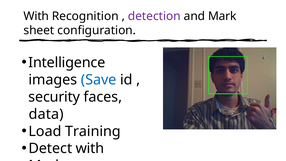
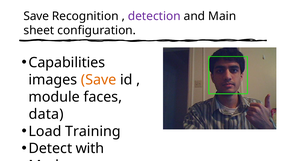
With at (36, 16): With -> Save
and Mark: Mark -> Main
Intelligence: Intelligence -> Capabilities
Save at (99, 80) colour: blue -> orange
security: security -> module
